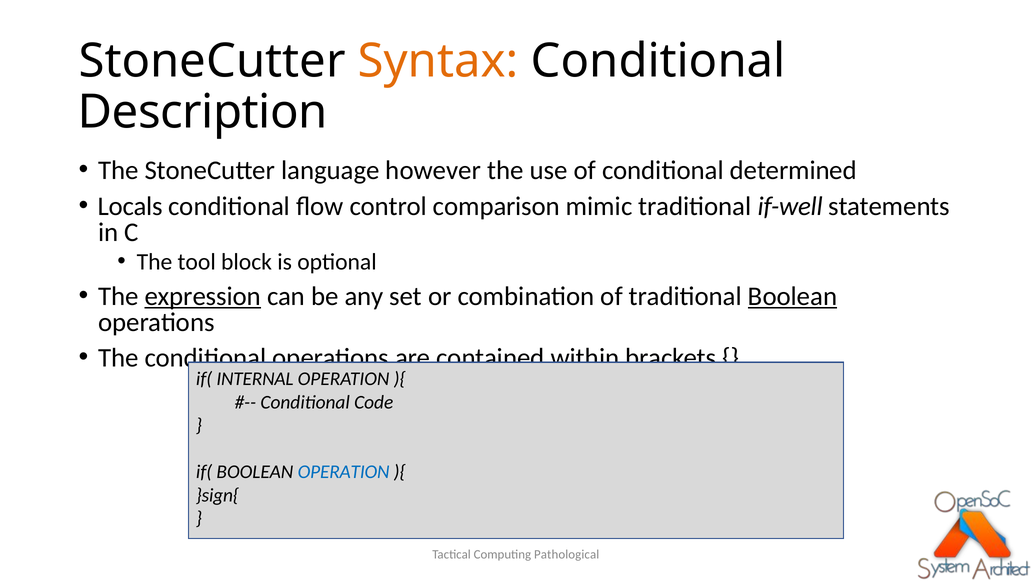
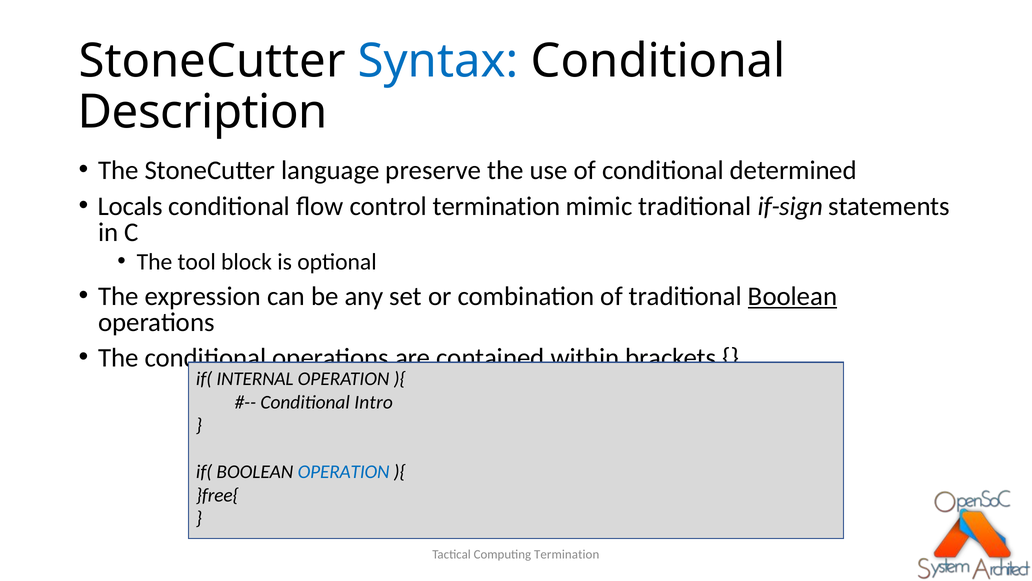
Syntax colour: orange -> blue
however: however -> preserve
control comparison: comparison -> termination
if-well: if-well -> if-sign
expression underline: present -> none
Code: Code -> Intro
}sign{: }sign{ -> }free{
Computing Pathological: Pathological -> Termination
